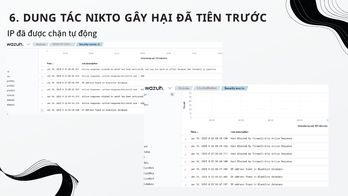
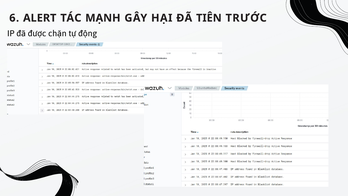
DUNG: DUNG -> ALERT
NIKTO: NIKTO -> MẠNH
